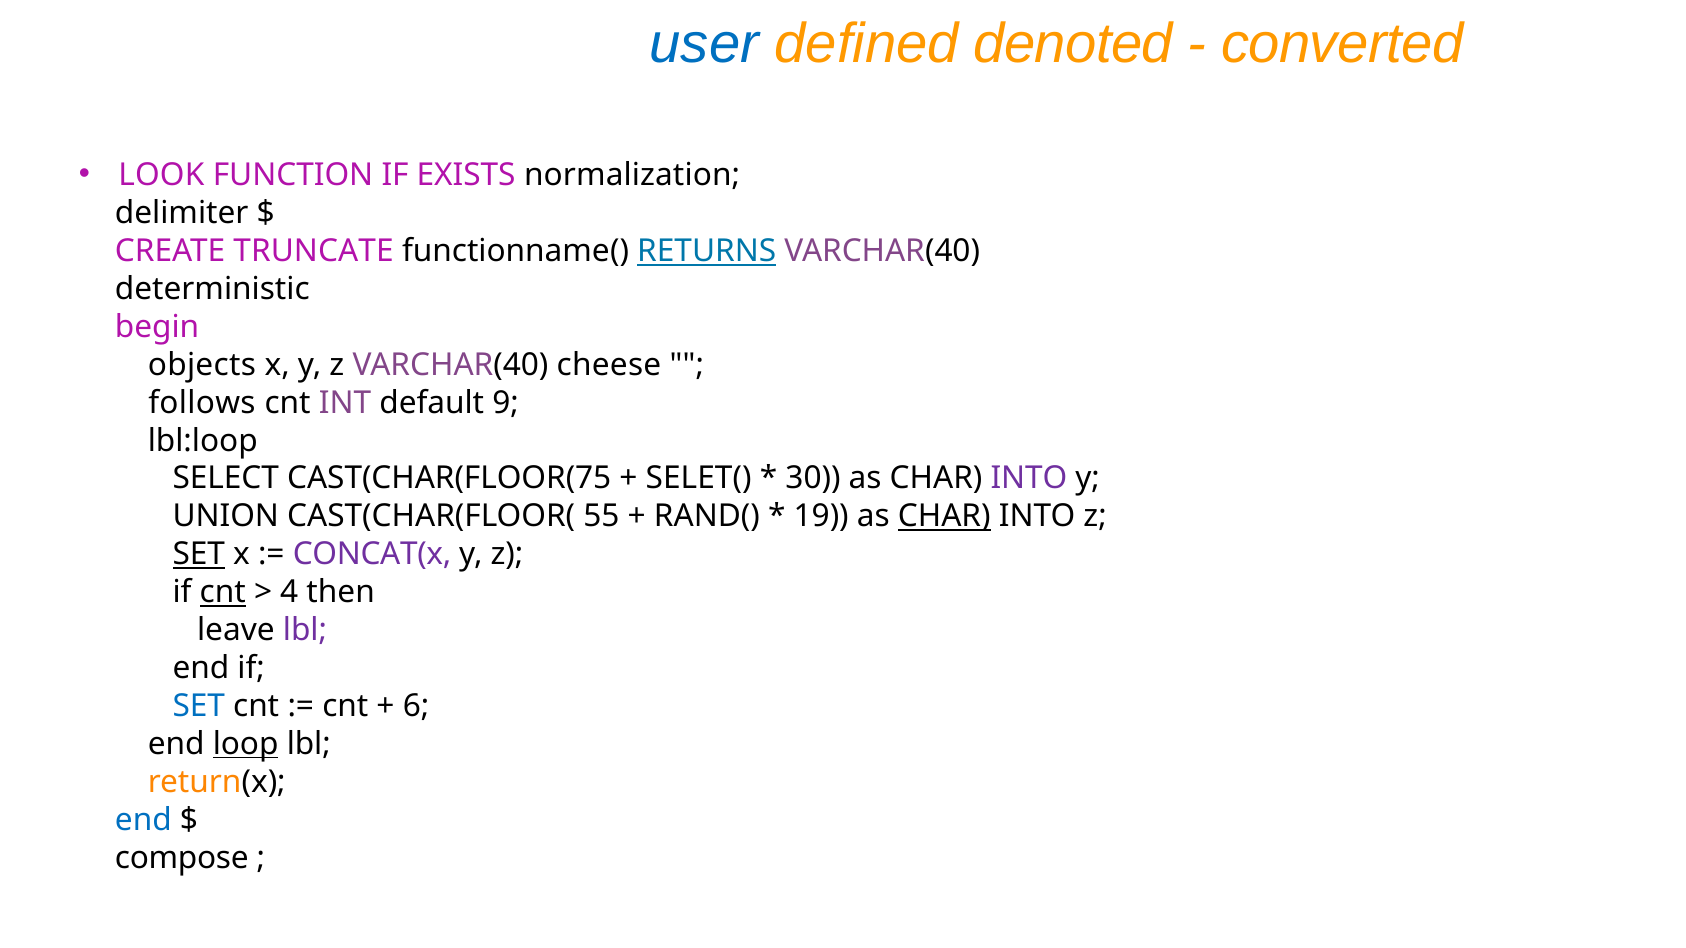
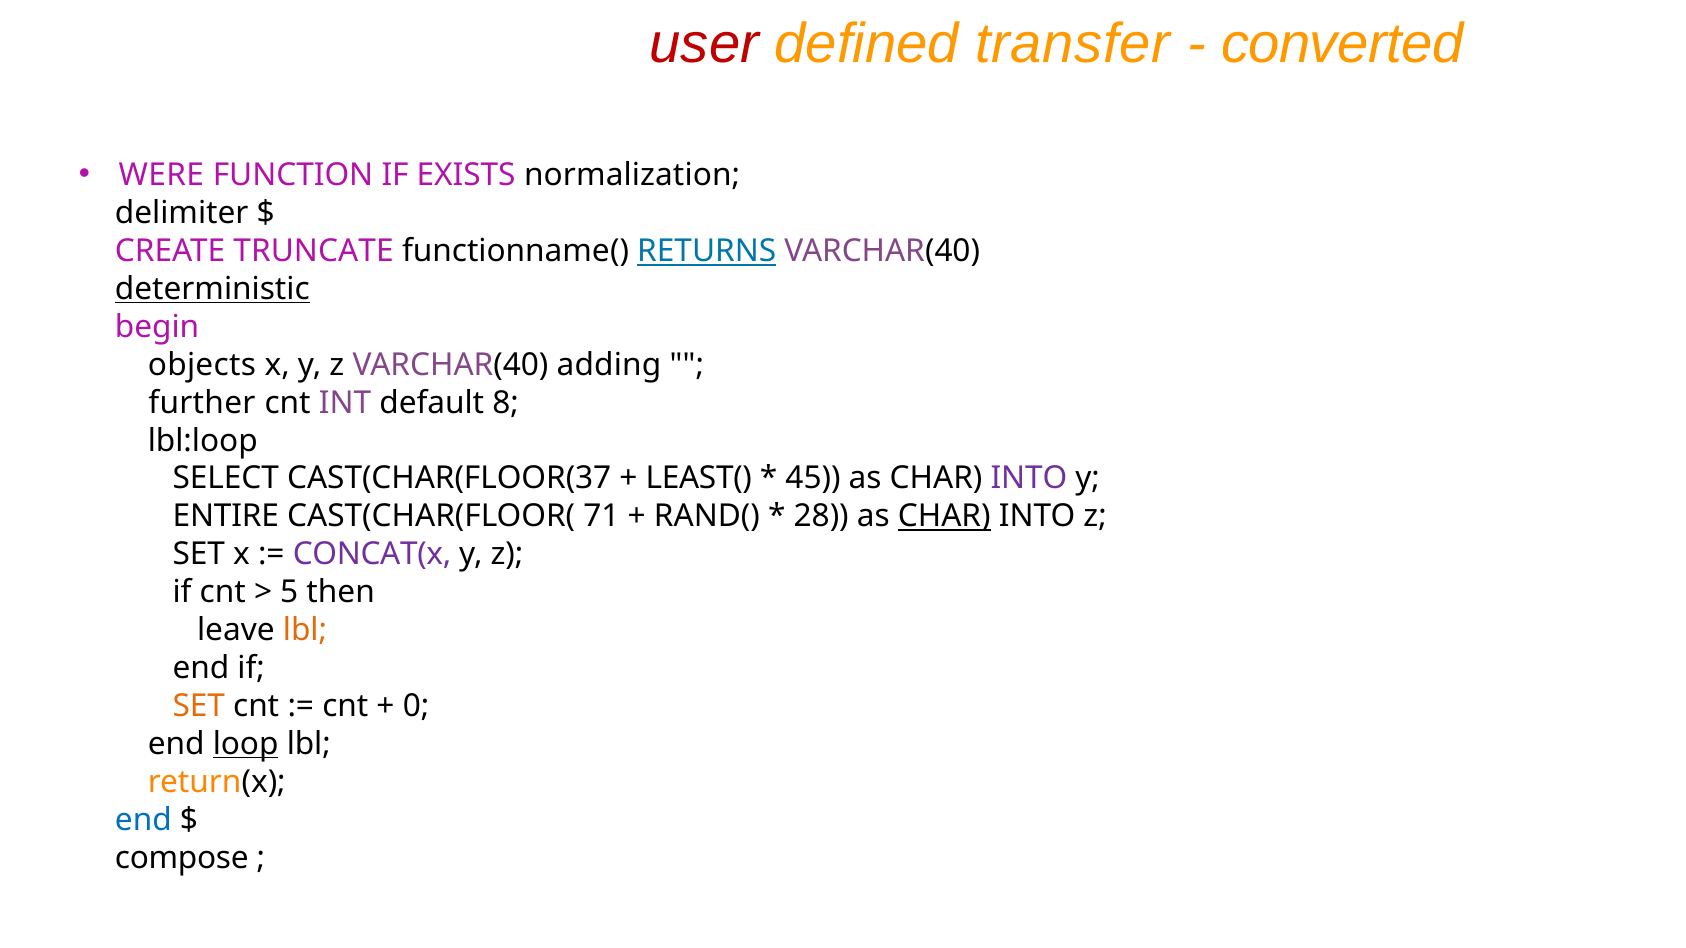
user colour: blue -> red
denoted: denoted -> transfer
LOOK: LOOK -> WERE
deterministic underline: none -> present
cheese: cheese -> adding
follows: follows -> further
9: 9 -> 8
CAST(CHAR(FLOOR(75: CAST(CHAR(FLOOR(75 -> CAST(CHAR(FLOOR(37
SELET(: SELET( -> LEAST(
30: 30 -> 45
UNION: UNION -> ENTIRE
55: 55 -> 71
19: 19 -> 28
SET at (199, 555) underline: present -> none
cnt at (223, 592) underline: present -> none
4: 4 -> 5
lbl at (305, 630) colour: purple -> orange
SET at (199, 706) colour: blue -> orange
6: 6 -> 0
